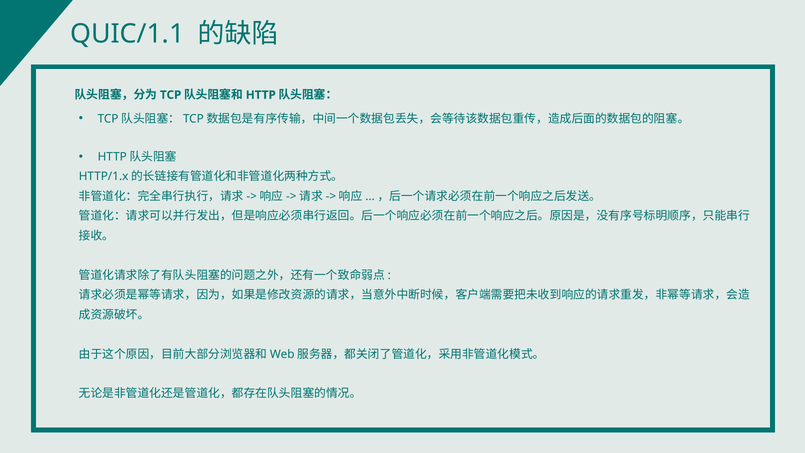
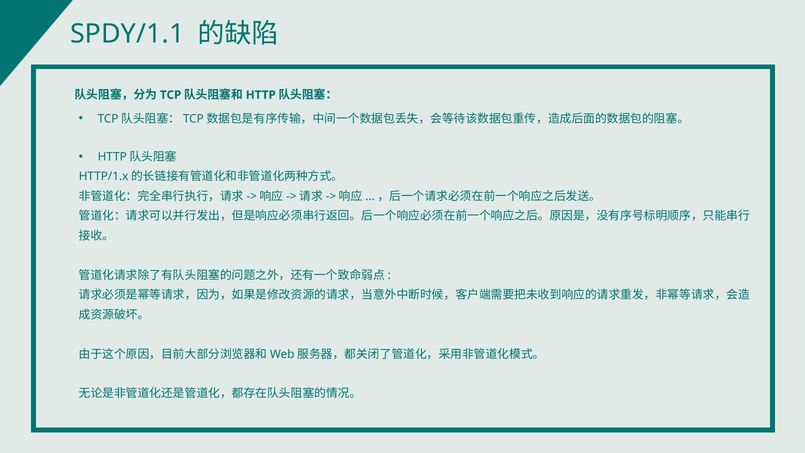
QUIC/1.1: QUIC/1.1 -> SPDY/1.1
